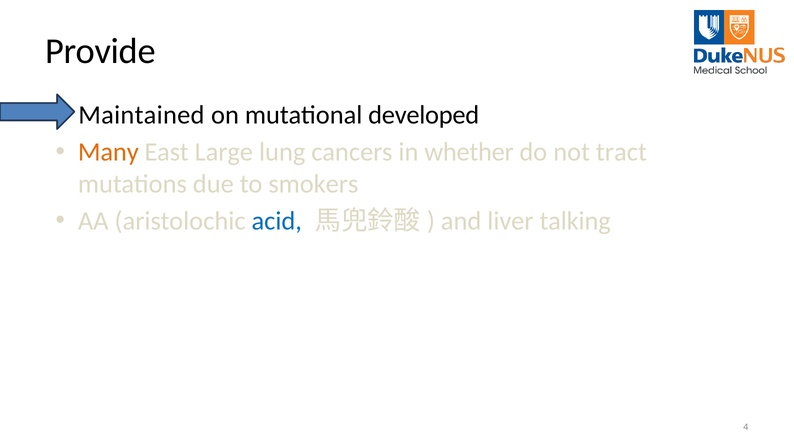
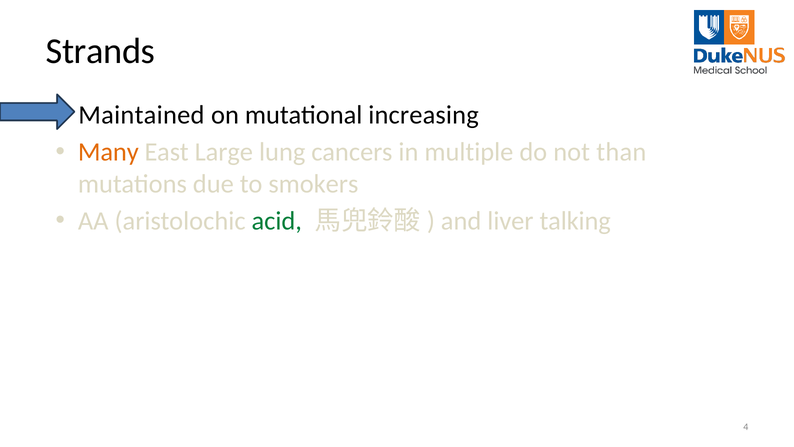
Provide: Provide -> Strands
developed: developed -> increasing
whether: whether -> multiple
tract: tract -> than
acid colour: blue -> green
